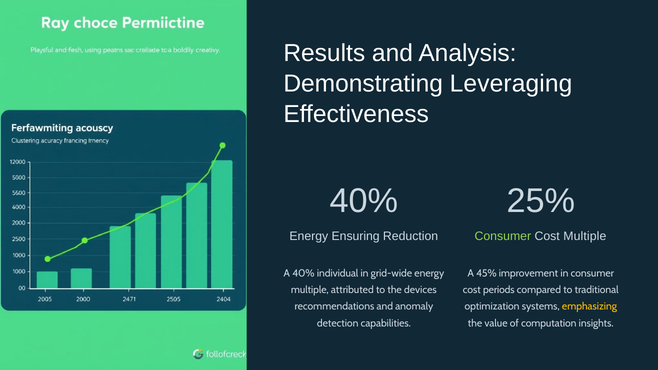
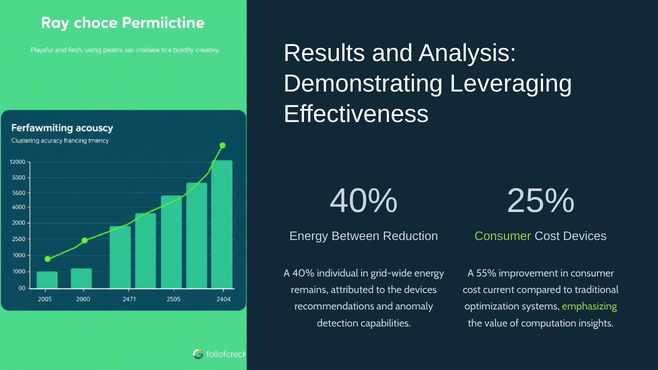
Ensuring: Ensuring -> Between
Cost Multiple: Multiple -> Devices
45%: 45% -> 55%
multiple at (310, 290): multiple -> remains
periods: periods -> current
emphasizing colour: yellow -> light green
